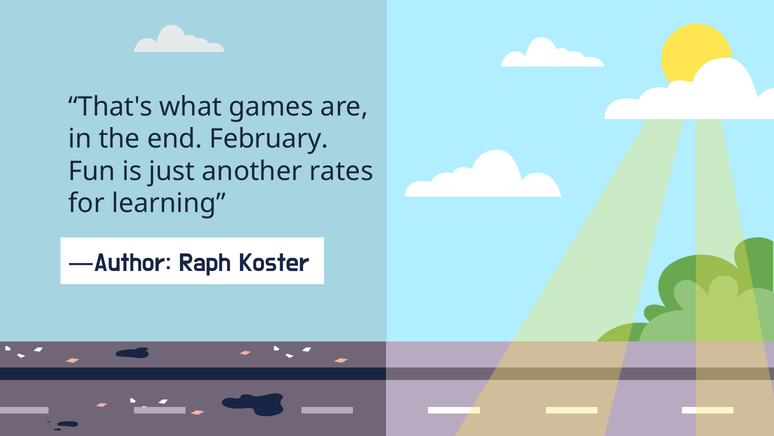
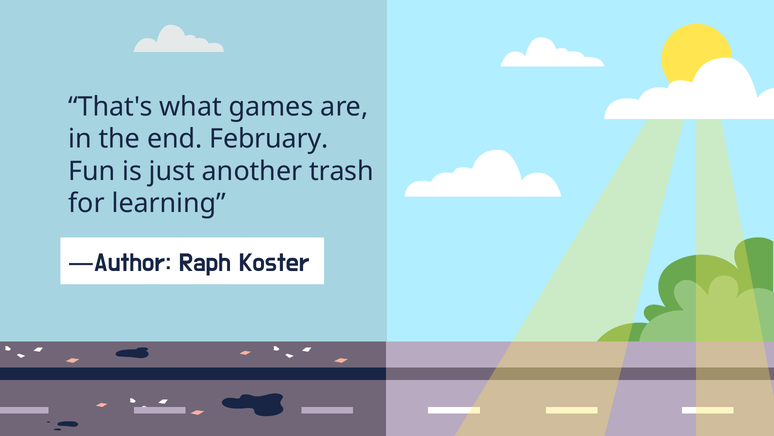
rates: rates -> trash
